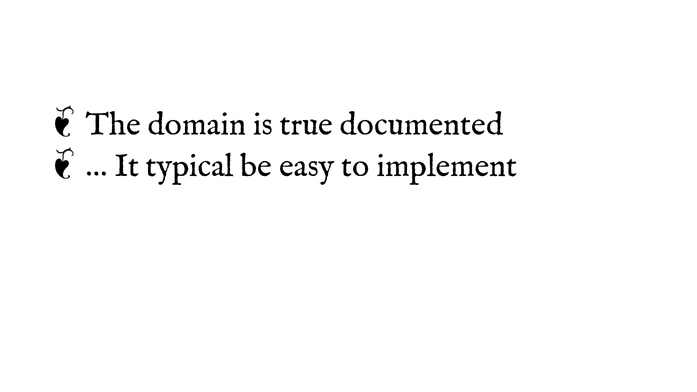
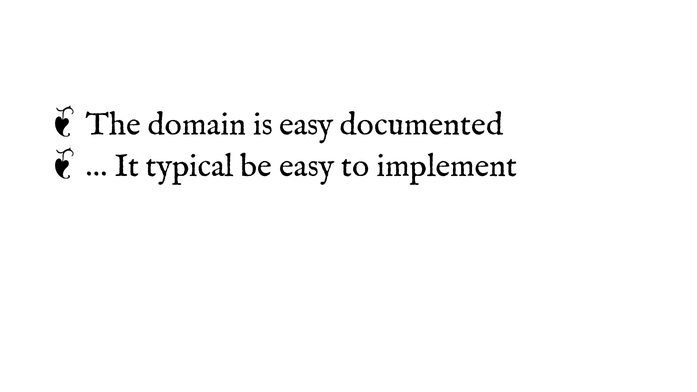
is true: true -> easy
